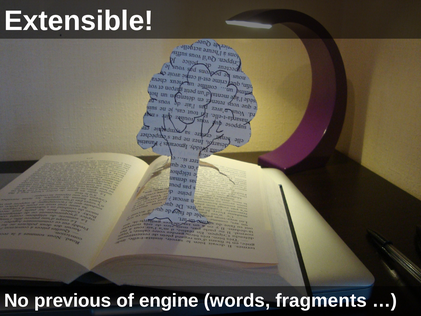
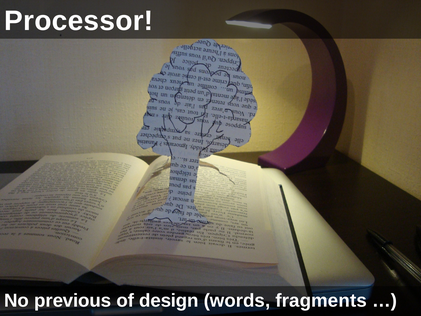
Extensible: Extensible -> Processor
engine: engine -> design
